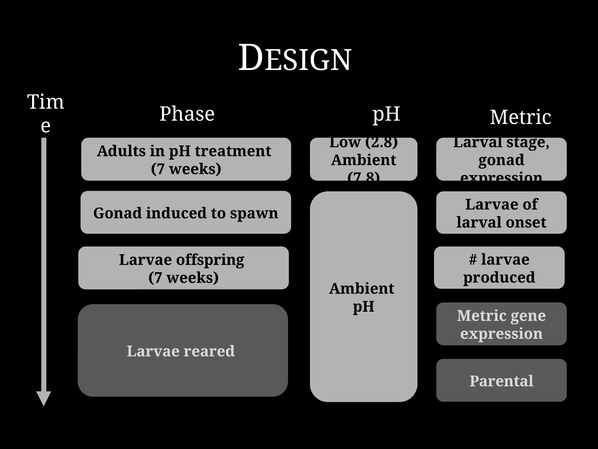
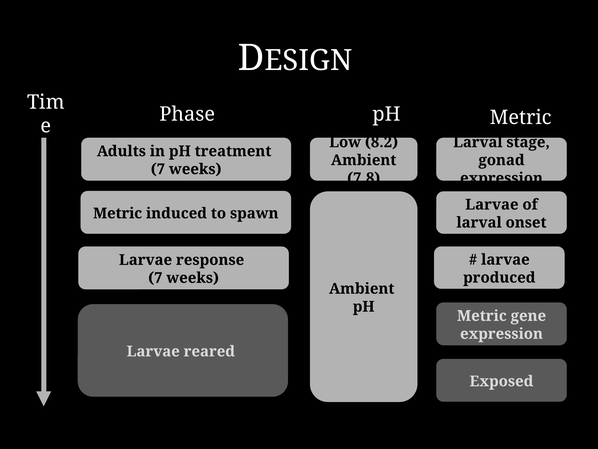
2.8: 2.8 -> 8.2
Gonad at (118, 213): Gonad -> Metric
offspring: offspring -> response
Parental: Parental -> Exposed
